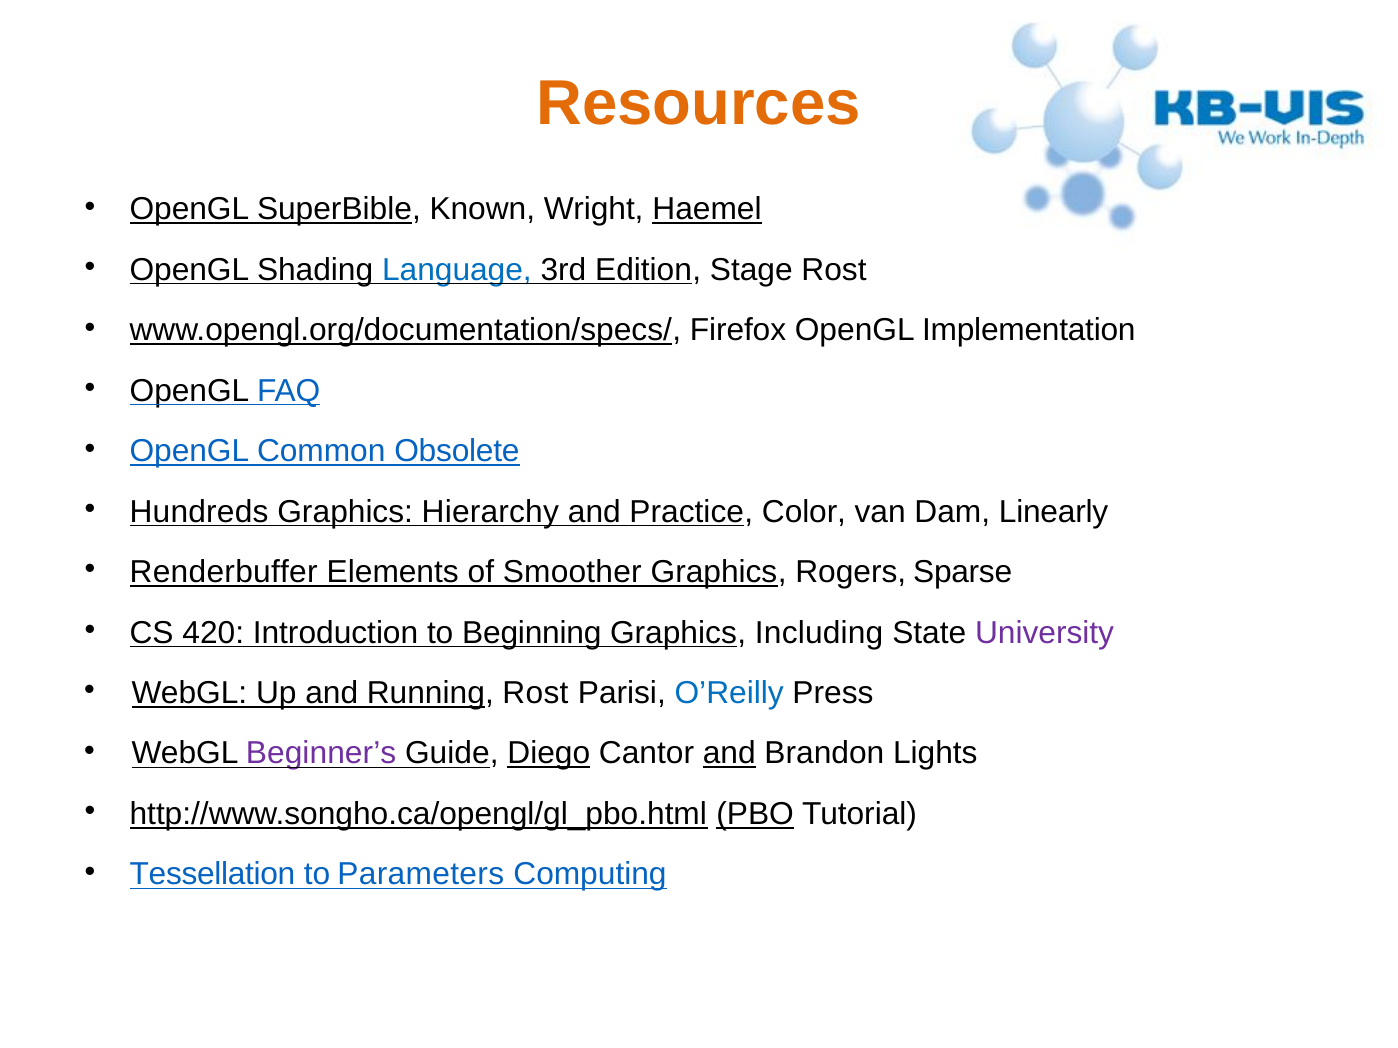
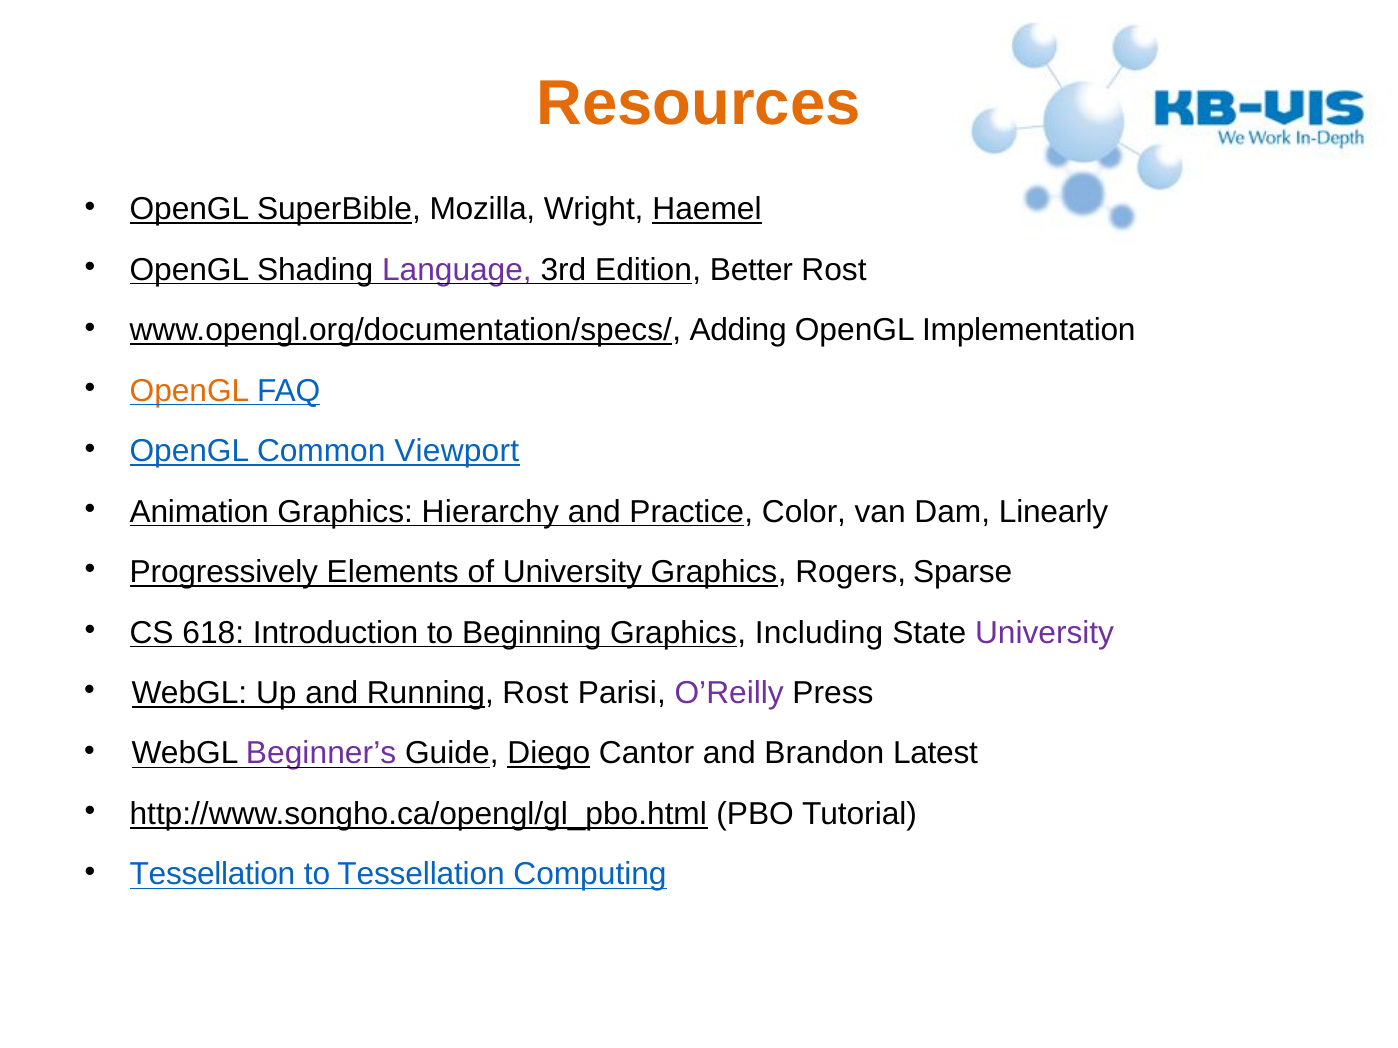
Known: Known -> Mozilla
Language colour: blue -> purple
Stage: Stage -> Better
Firefox: Firefox -> Adding
OpenGL at (190, 391) colour: black -> orange
Obsolete: Obsolete -> Viewport
Hundreds: Hundreds -> Animation
Renderbuffer: Renderbuffer -> Progressively
of Smoother: Smoother -> University
420: 420 -> 618
O’Reilly colour: blue -> purple
and at (729, 754) underline: present -> none
Lights: Lights -> Latest
PBO underline: present -> none
to Parameters: Parameters -> Tessellation
